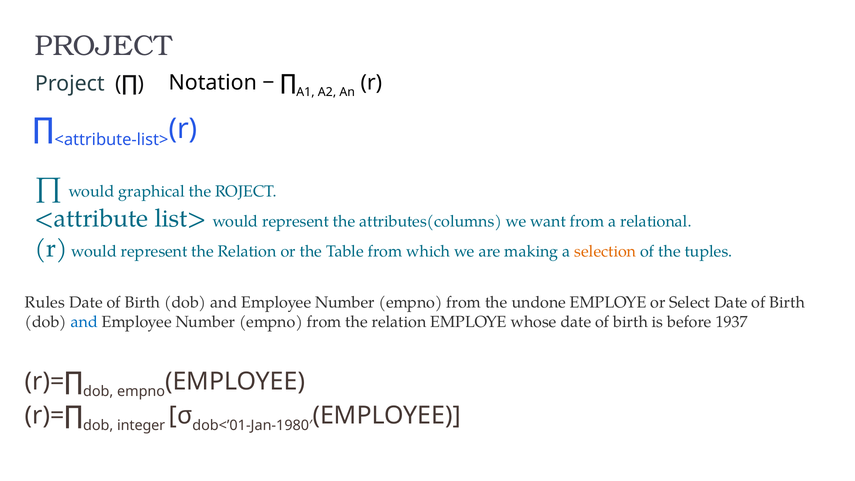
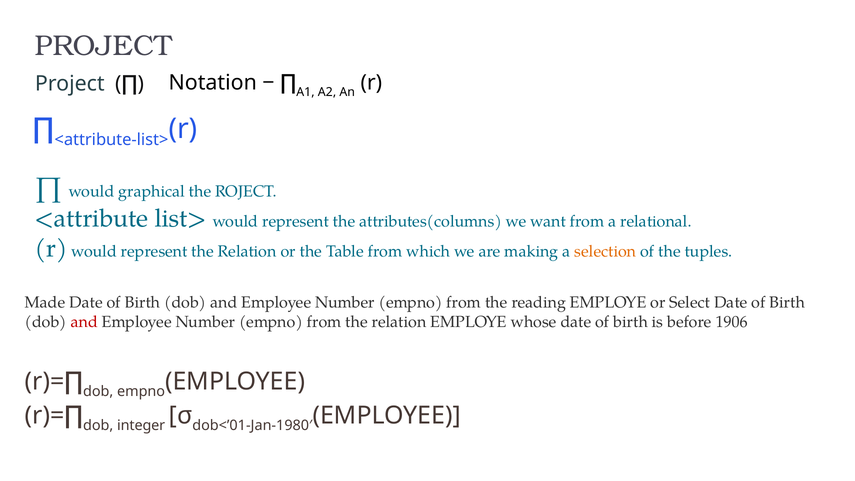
Rules: Rules -> Made
undone: undone -> reading
and at (84, 322) colour: blue -> red
1937: 1937 -> 1906
